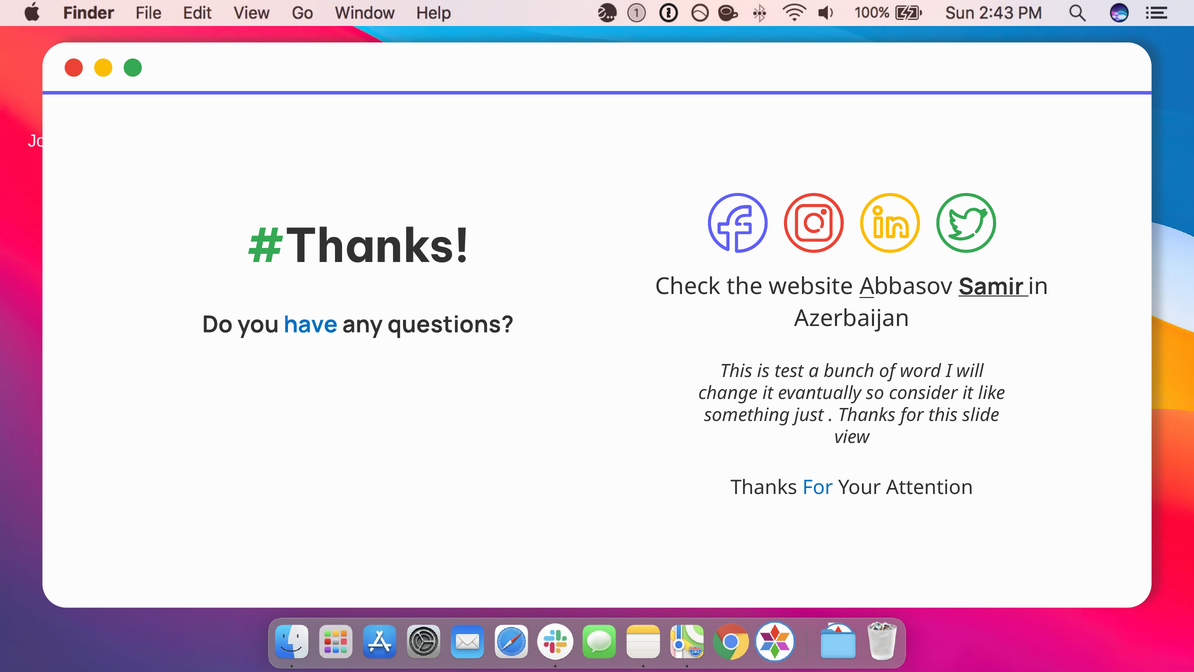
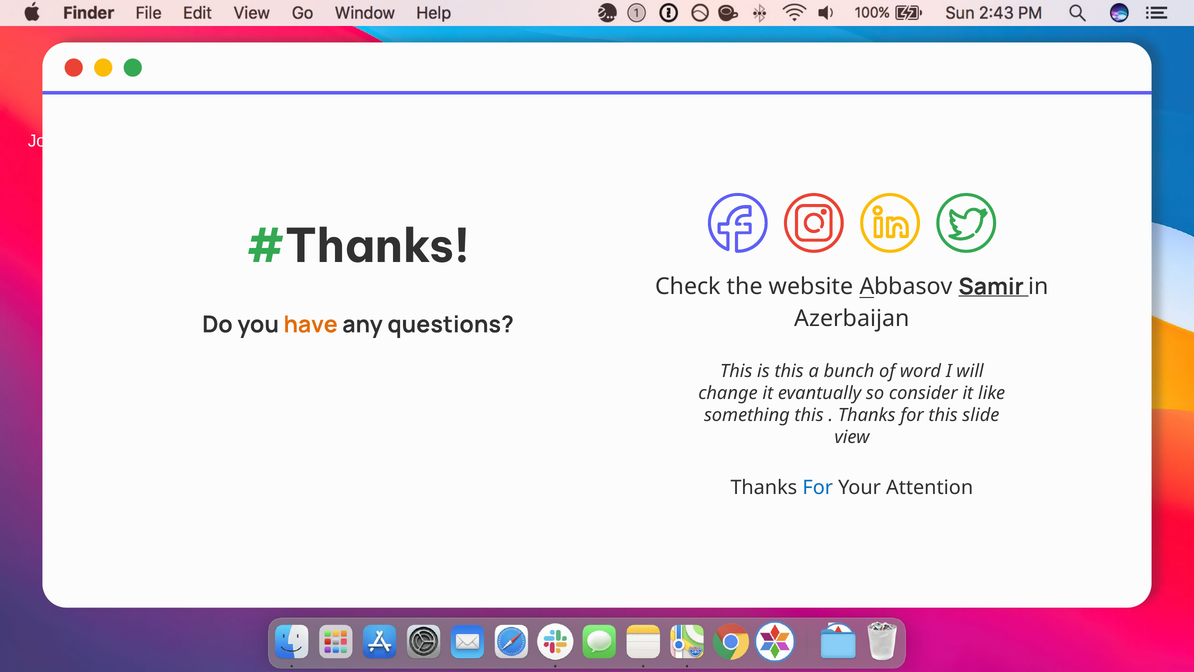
have colour: blue -> orange
is test: test -> this
something just: just -> this
